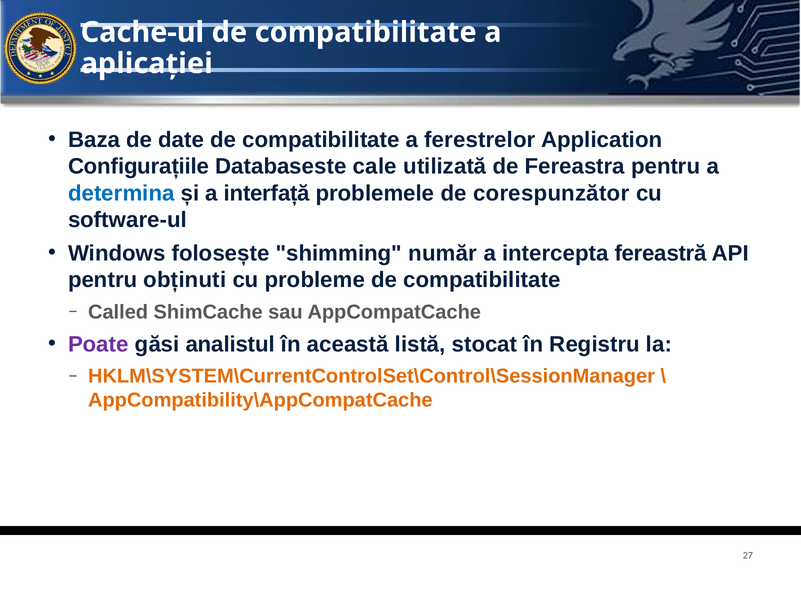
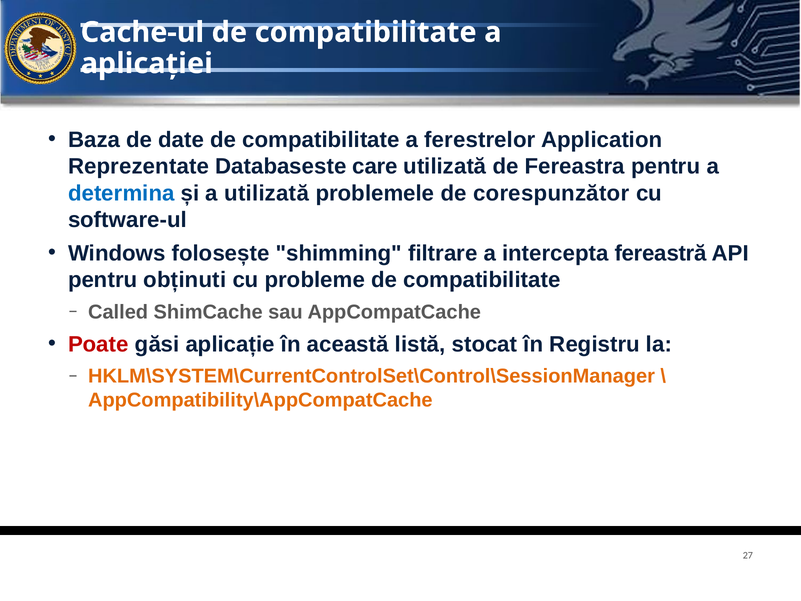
Configurațiile: Configurațiile -> Reprezentate
cale: cale -> care
a interfață: interfață -> utilizată
număr: număr -> filtrare
Poate colour: purple -> red
analistul: analistul -> aplicație
